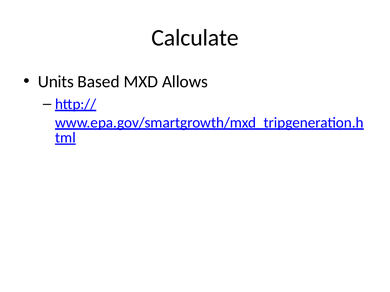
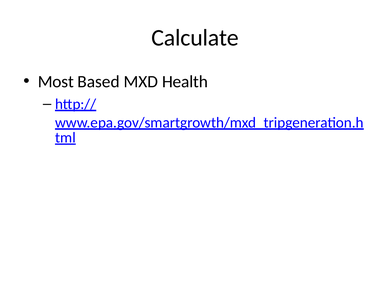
Units: Units -> Most
Allows: Allows -> Health
